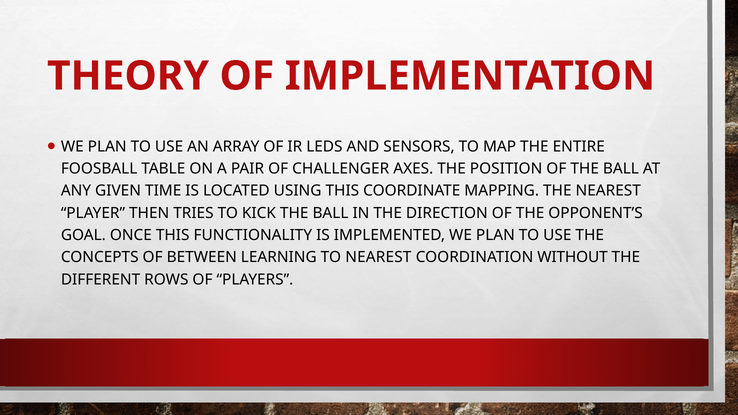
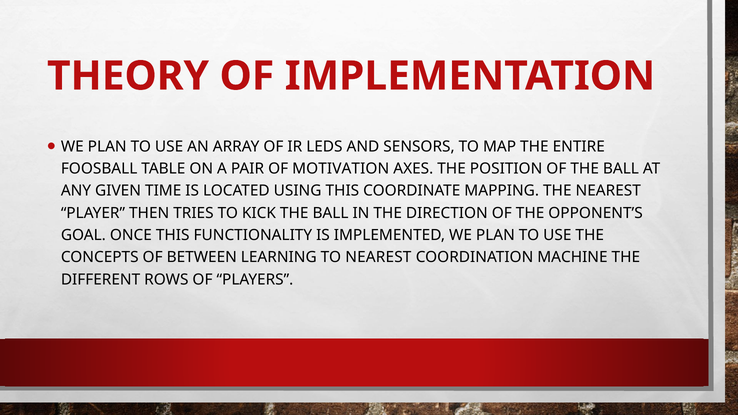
CHALLENGER: CHALLENGER -> MOTIVATION
WITHOUT: WITHOUT -> MACHINE
